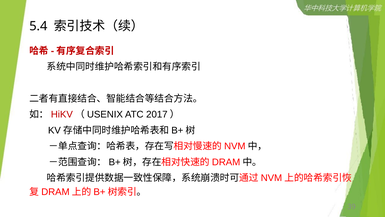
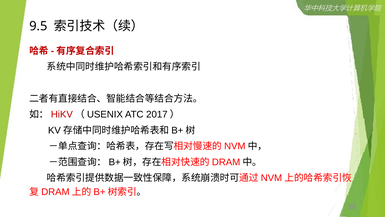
5.4: 5.4 -> 9.5
